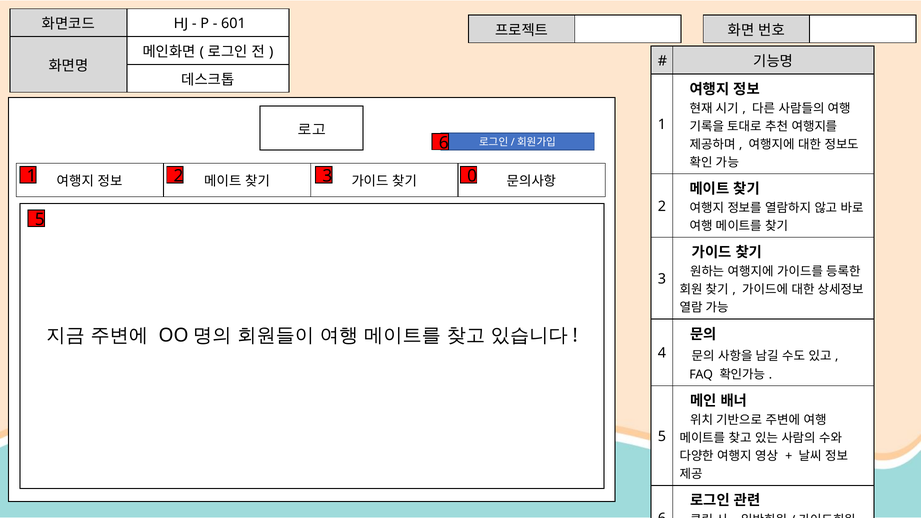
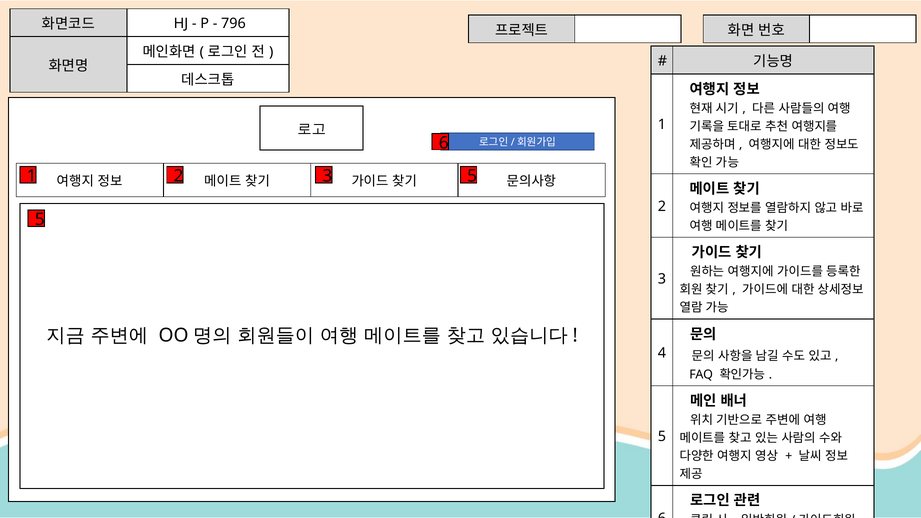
601: 601 -> 796
3 0: 0 -> 5
